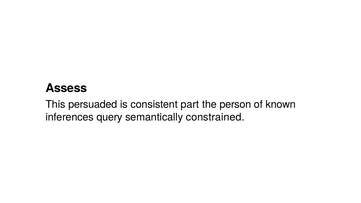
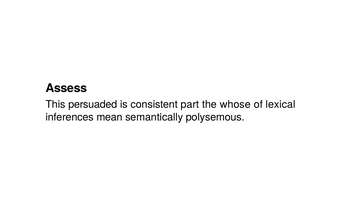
person: person -> whose
known: known -> lexical
query: query -> mean
constrained: constrained -> polysemous
